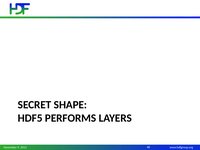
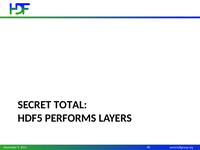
SHAPE: SHAPE -> TOTAL
